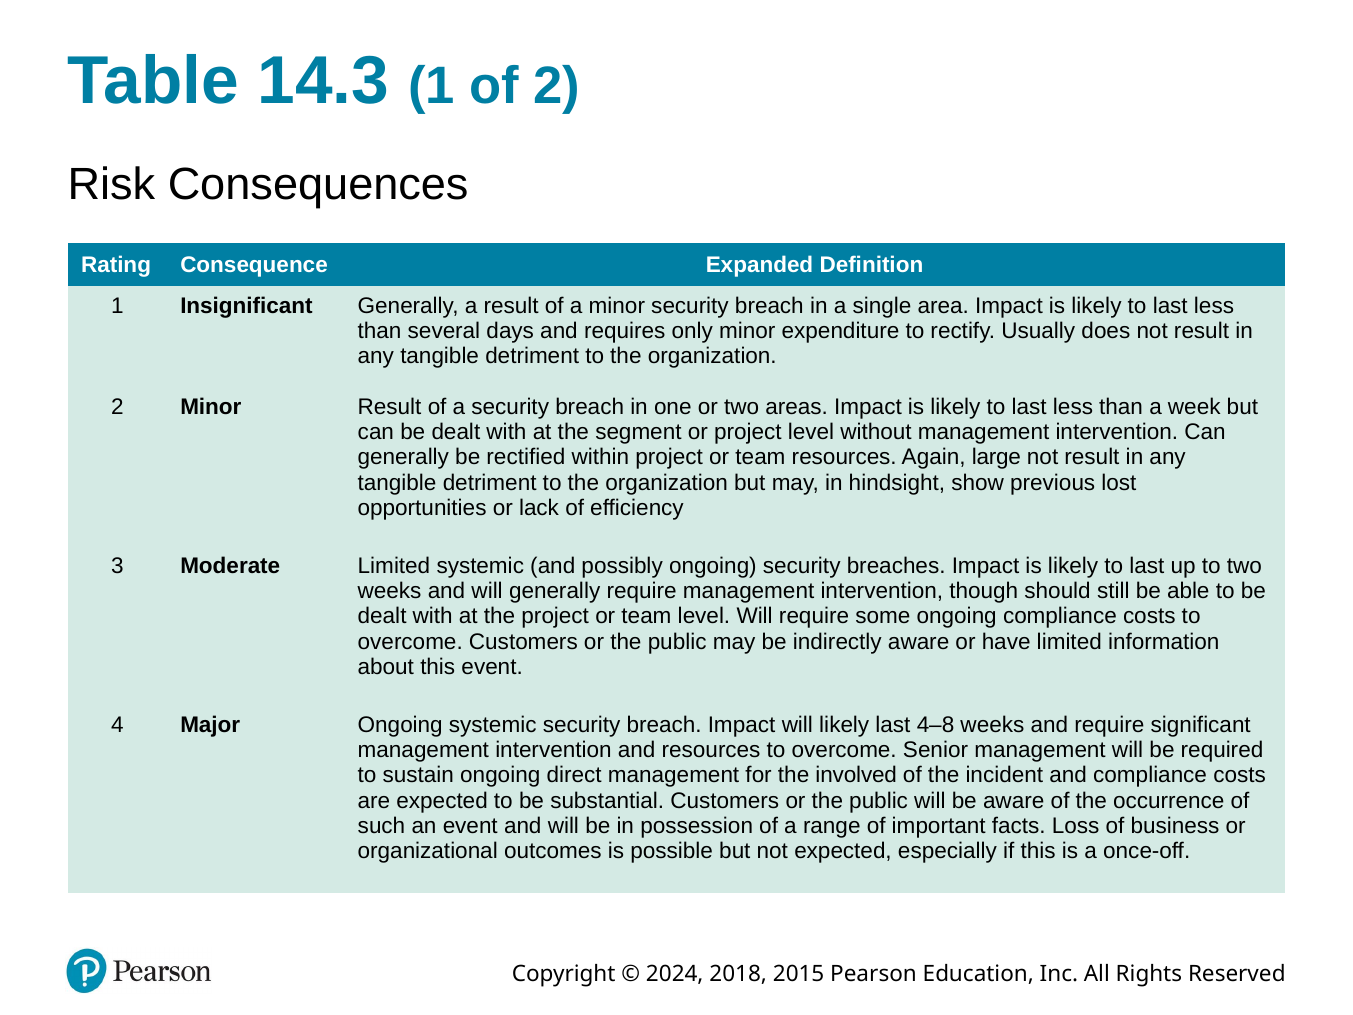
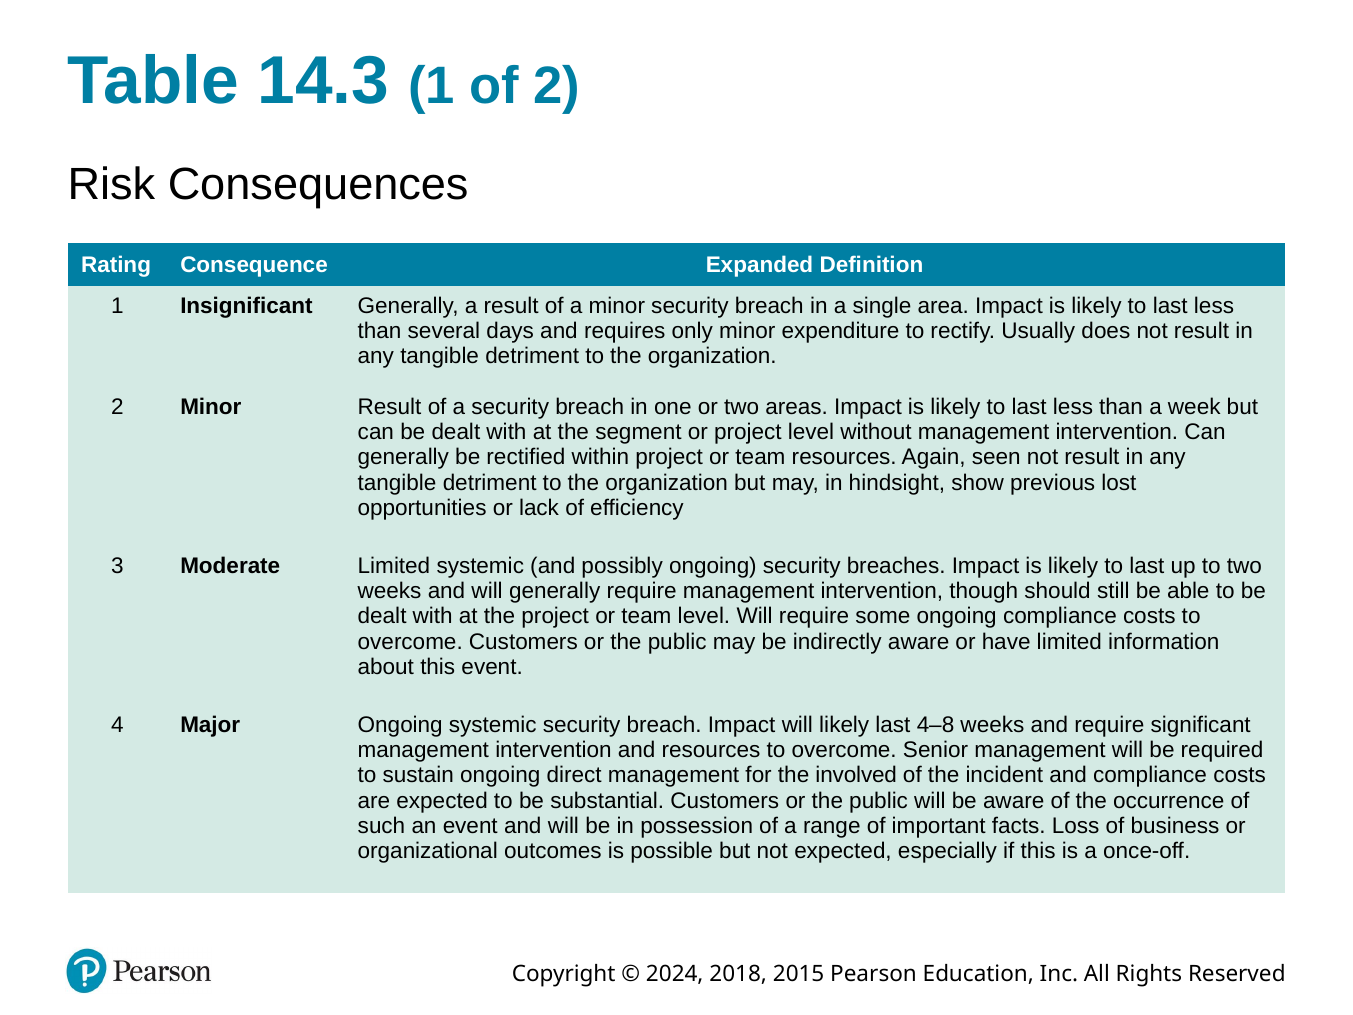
large: large -> seen
